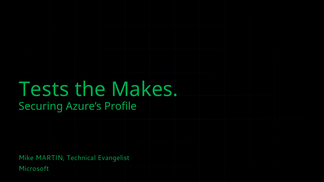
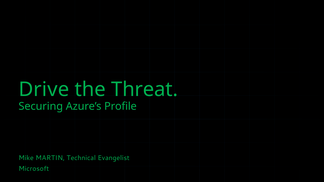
Tests: Tests -> Drive
Makes: Makes -> Threat
